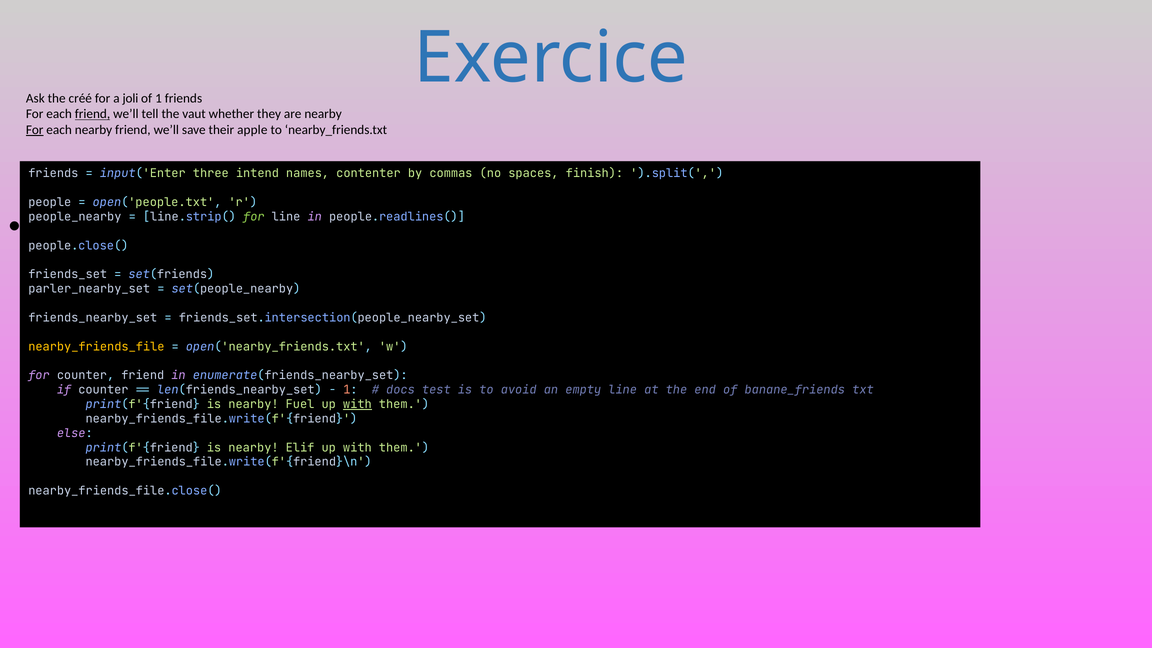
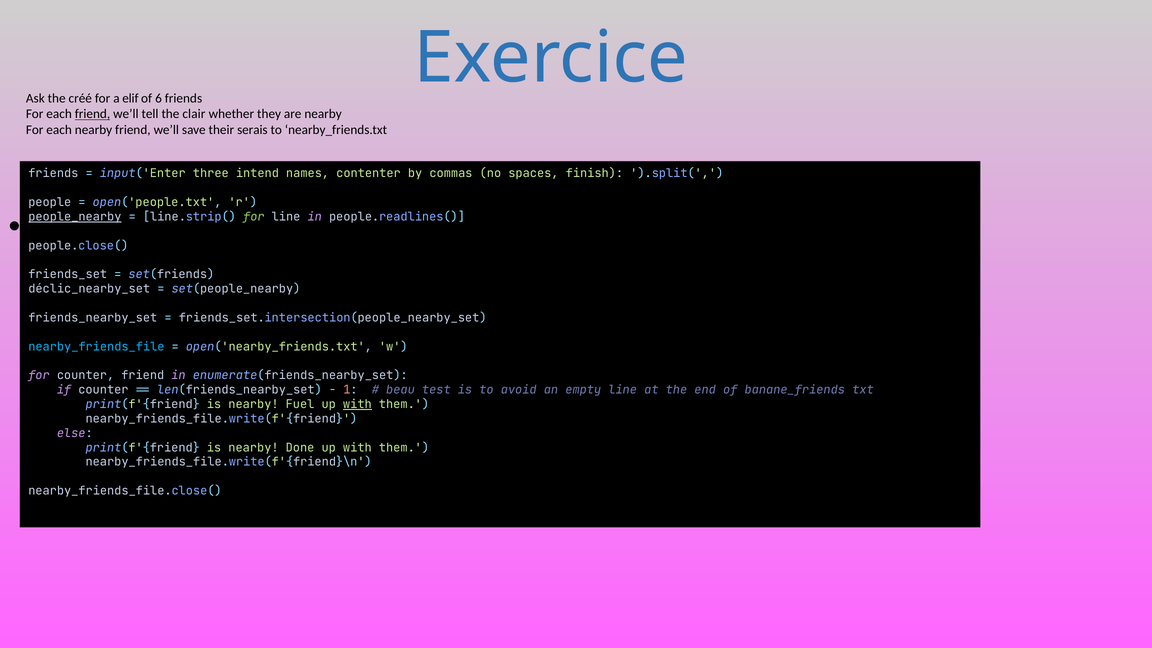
joli: joli -> elif
of 1: 1 -> 6
vaut: vaut -> clair
For at (35, 130) underline: present -> none
apple: apple -> serais
people_nearby underline: none -> present
parler_nearby_set: parler_nearby_set -> déclic_nearby_set
nearby_friends_file colour: yellow -> light blue
docs: docs -> beau
Elif: Elif -> Done
